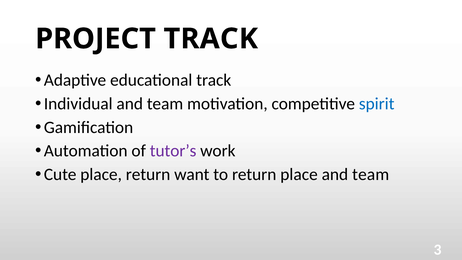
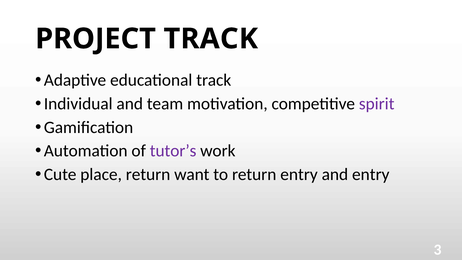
spirit colour: blue -> purple
return place: place -> entry
team at (371, 174): team -> entry
